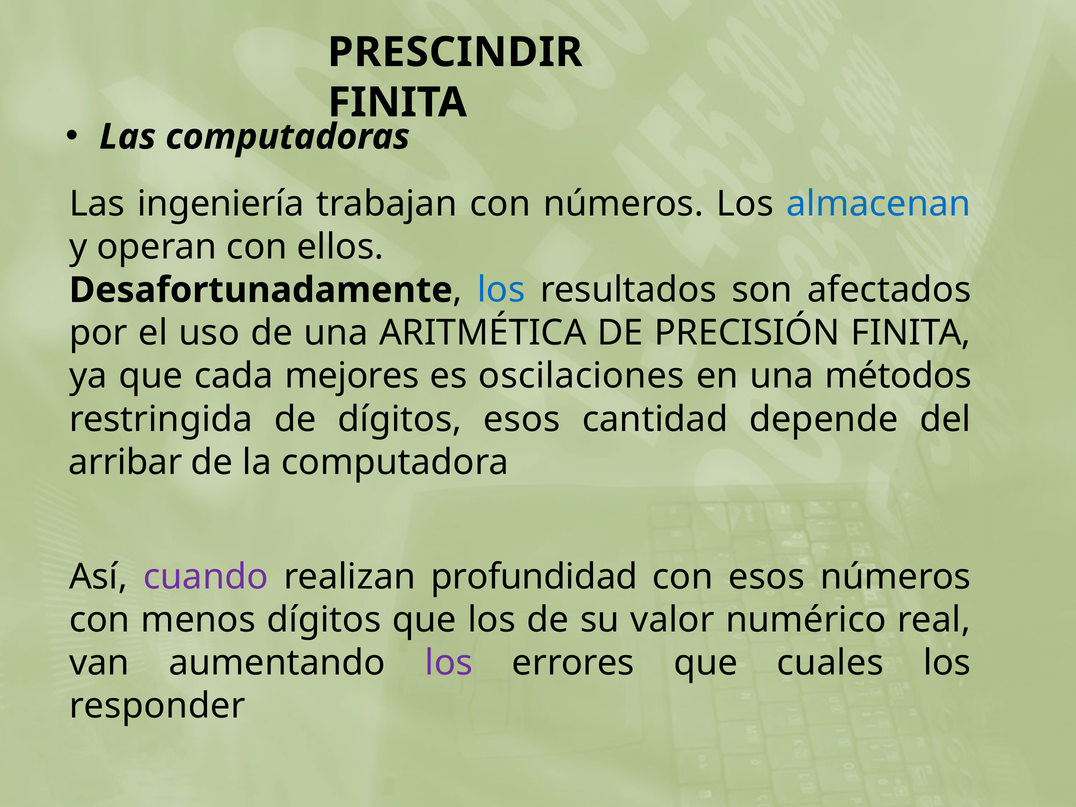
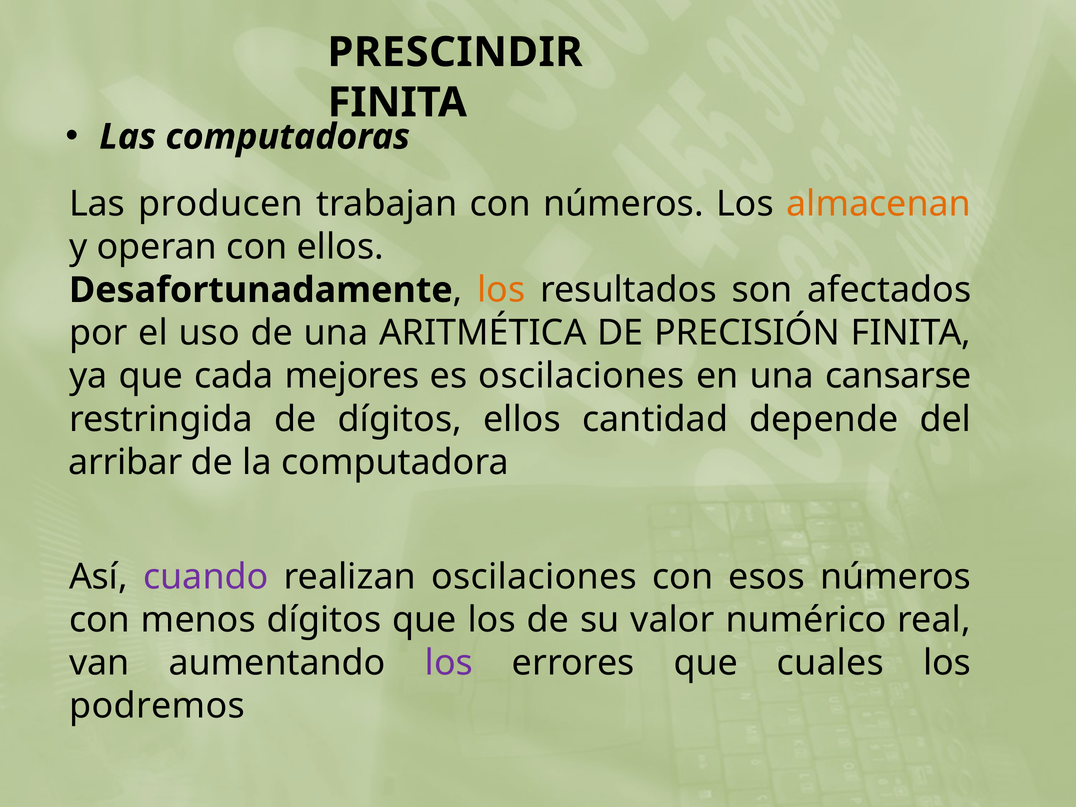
ingeniería: ingeniería -> producen
almacenan colour: blue -> orange
los at (501, 290) colour: blue -> orange
métodos: métodos -> cansarse
dígitos esos: esos -> ellos
realizan profundidad: profundidad -> oscilaciones
responder: responder -> podremos
